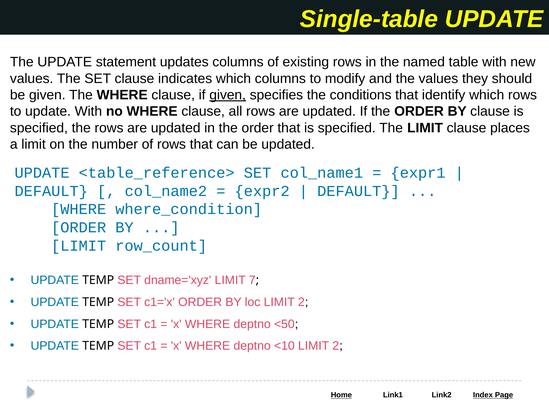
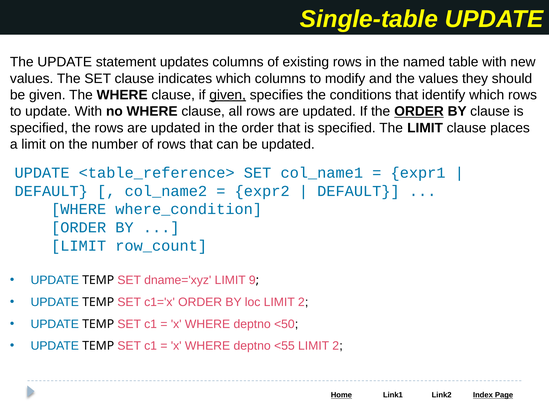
ORDER at (419, 112) underline: none -> present
7: 7 -> 9
<10: <10 -> <55
